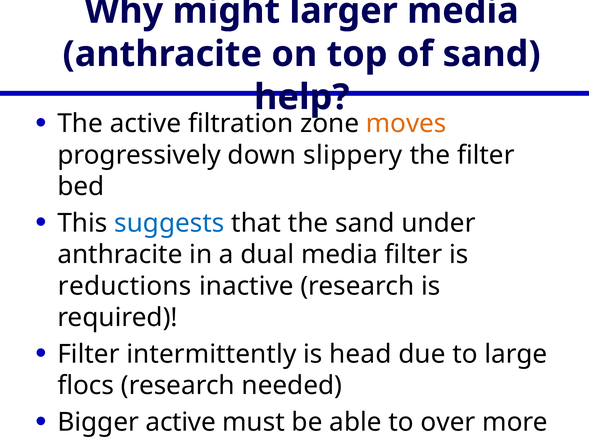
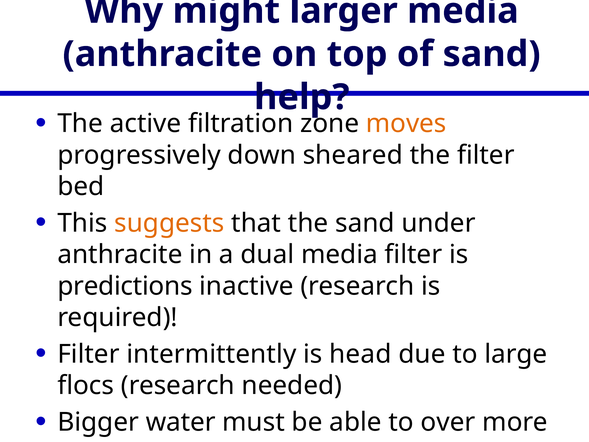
slippery: slippery -> sheared
suggests colour: blue -> orange
reductions: reductions -> predictions
Bigger active: active -> water
